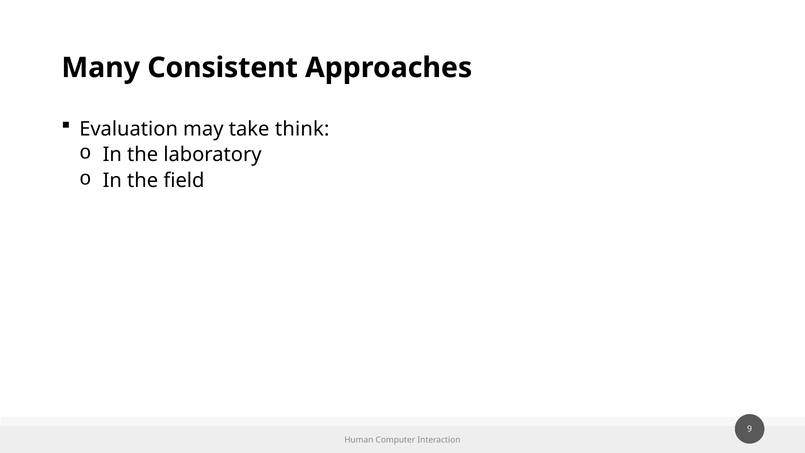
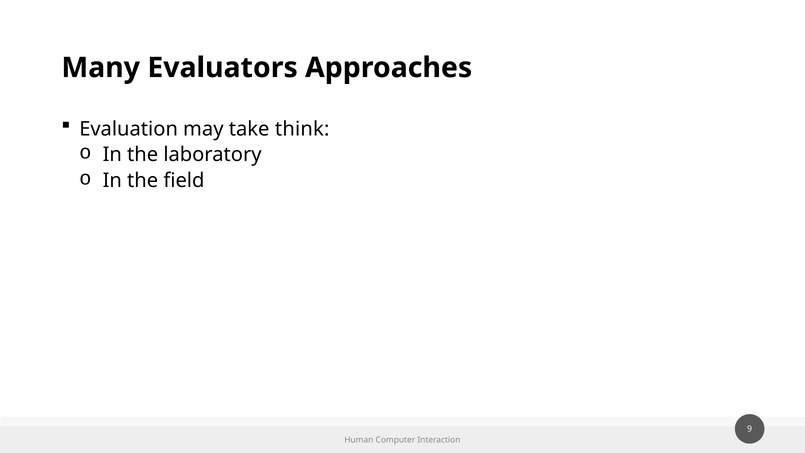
Consistent: Consistent -> Evaluators
